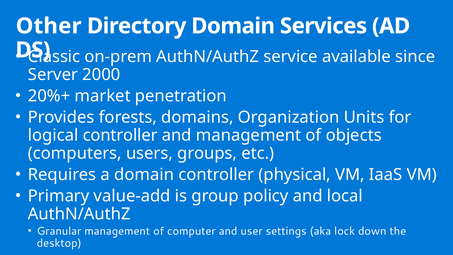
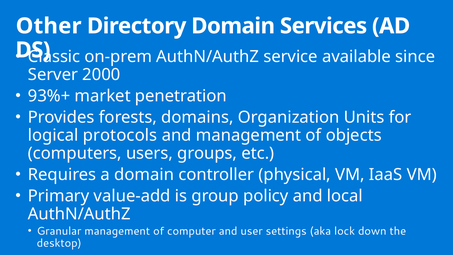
20%+: 20%+ -> 93%+
logical controller: controller -> protocols
